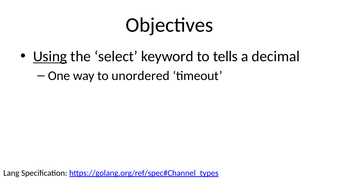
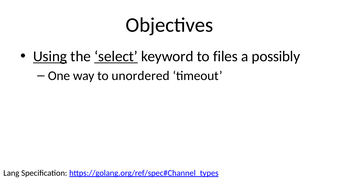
select underline: none -> present
tells: tells -> files
decimal: decimal -> possibly
